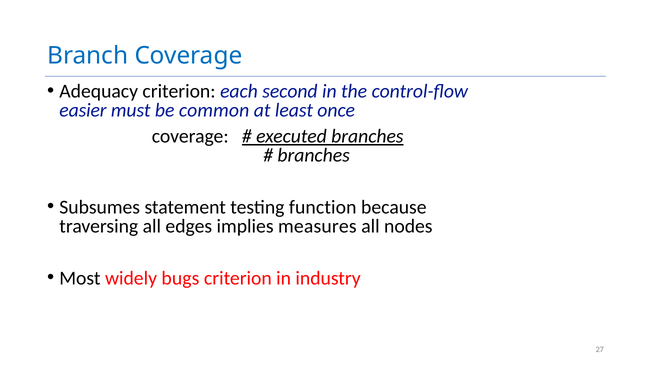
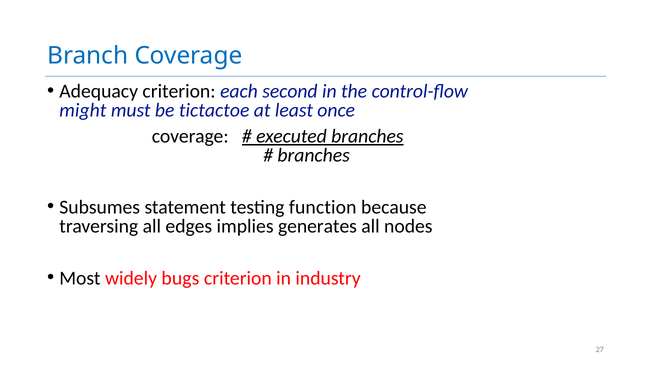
easier: easier -> might
common: common -> tictactoe
measures: measures -> generates
